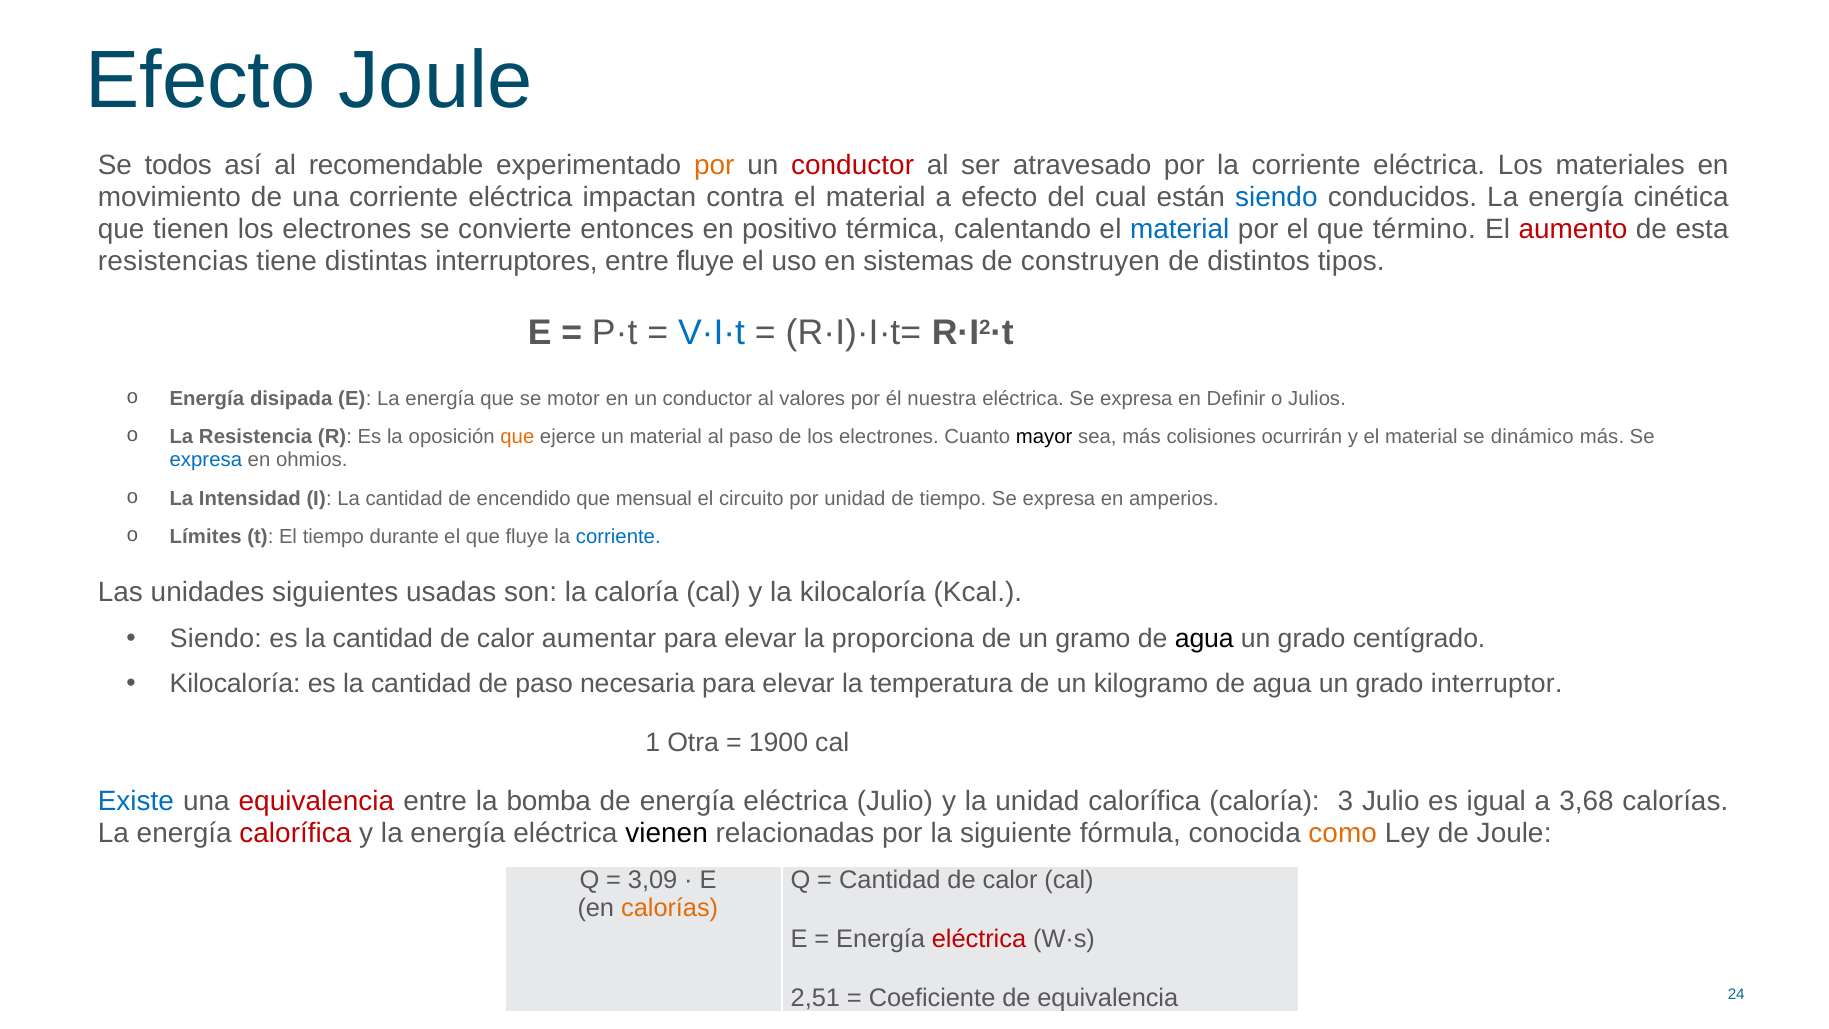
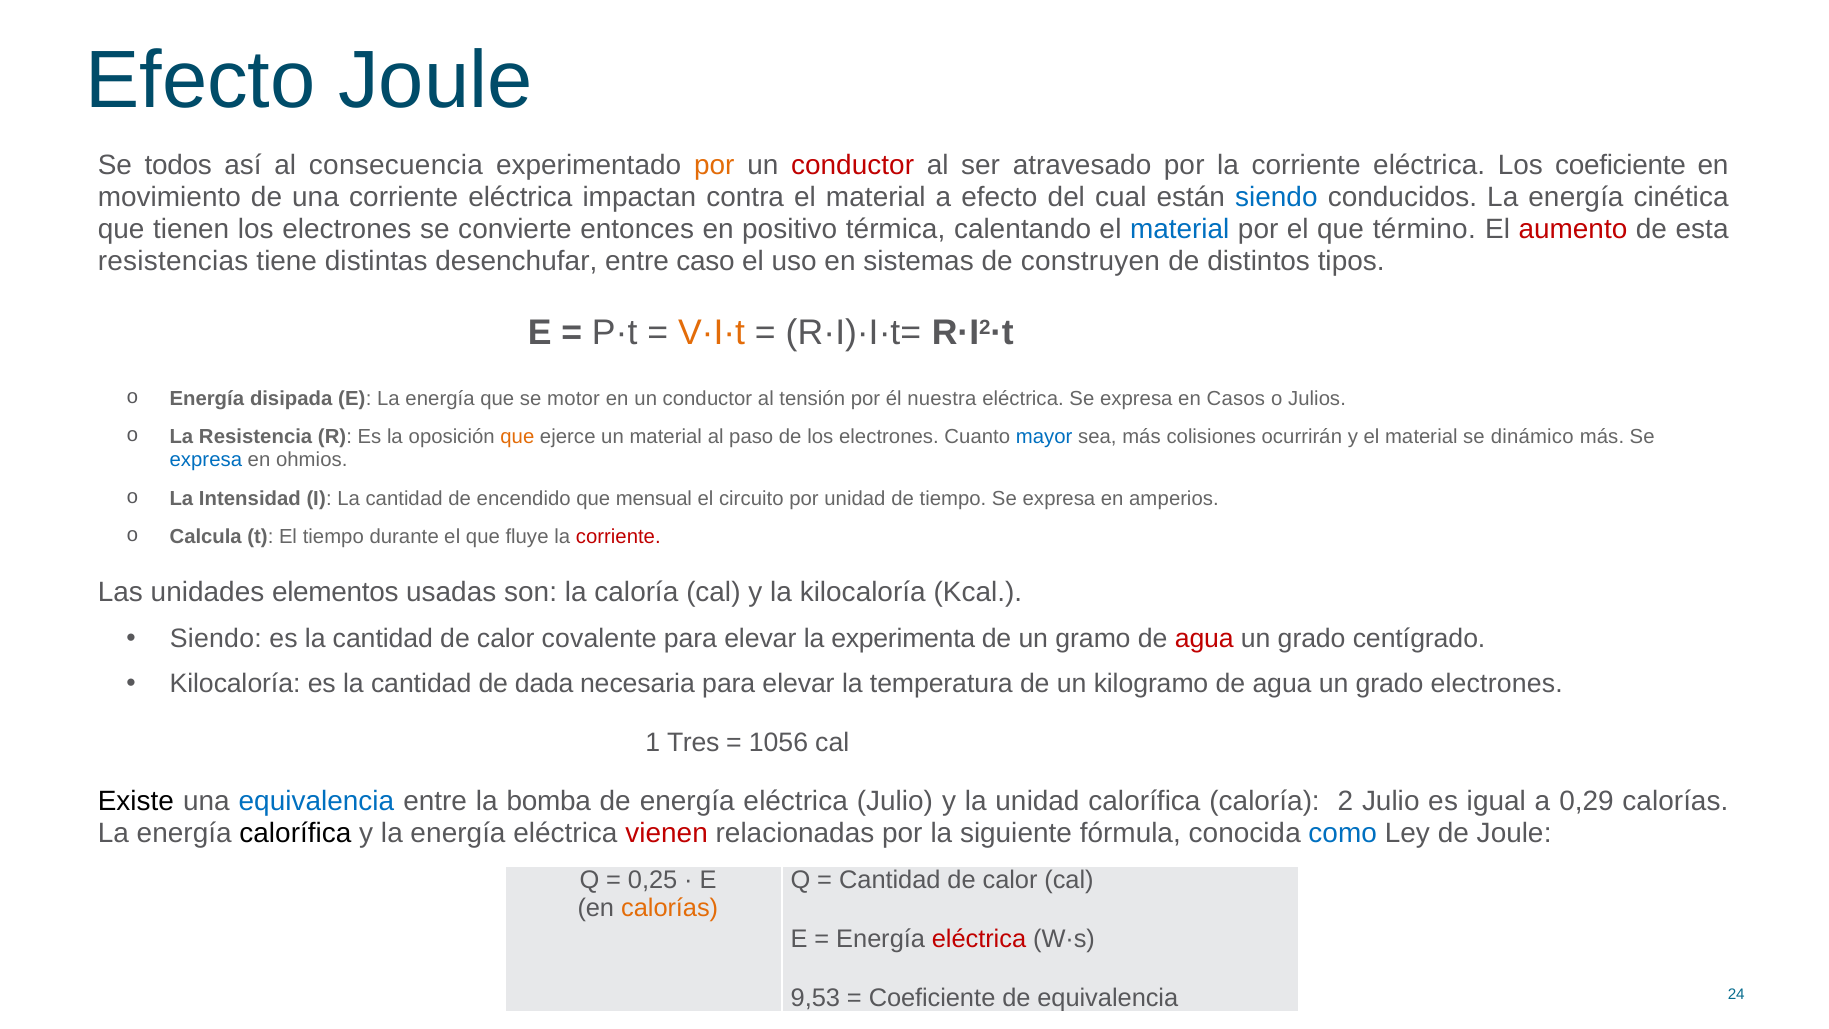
recomendable: recomendable -> consecuencia
Los materiales: materiales -> coeficiente
interruptores: interruptores -> desenchufar
entre fluye: fluye -> caso
V·I·t colour: blue -> orange
valores: valores -> tensión
Definir: Definir -> Casos
mayor colour: black -> blue
Límites: Límites -> Calcula
corriente at (618, 537) colour: blue -> red
siguientes: siguientes -> elementos
aumentar: aumentar -> covalente
proporciona: proporciona -> experimenta
agua at (1204, 638) colour: black -> red
de paso: paso -> dada
grado interruptor: interruptor -> electrones
Otra: Otra -> Tres
1900: 1900 -> 1056
Existe colour: blue -> black
equivalencia at (316, 801) colour: red -> blue
3: 3 -> 2
3,68: 3,68 -> 0,29
calorífica at (295, 833) colour: red -> black
vienen colour: black -> red
como colour: orange -> blue
3,09: 3,09 -> 0,25
2,51: 2,51 -> 9,53
